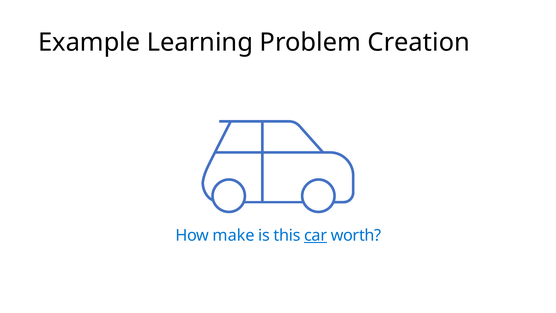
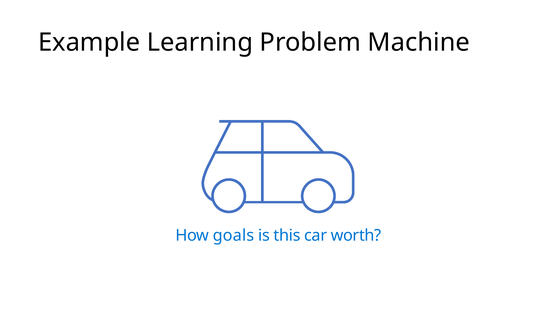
Creation: Creation -> Machine
make: make -> goals
car underline: present -> none
